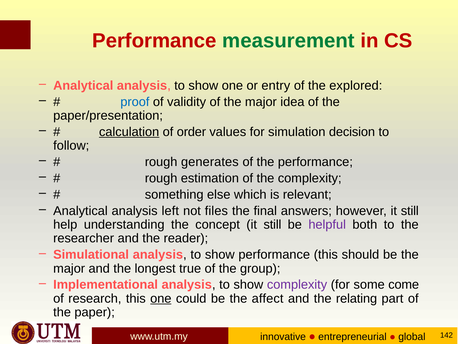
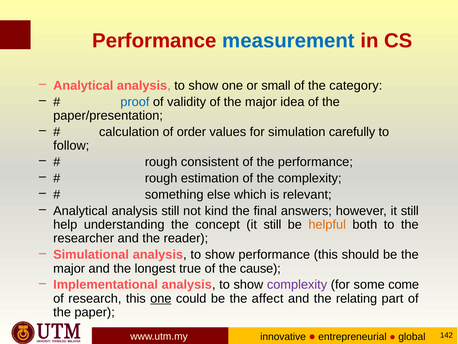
measurement colour: green -> blue
entry: entry -> small
explored: explored -> category
calculation underline: present -> none
decision: decision -> carefully
generates: generates -> consistent
analysis left: left -> still
files: files -> kind
helpful colour: purple -> orange
group: group -> cause
